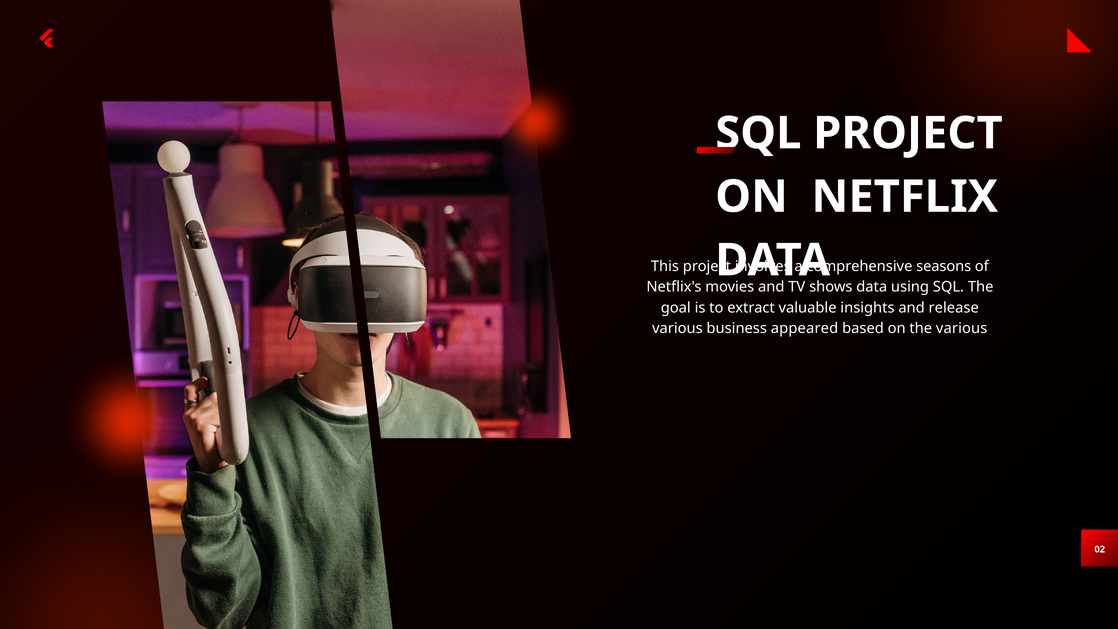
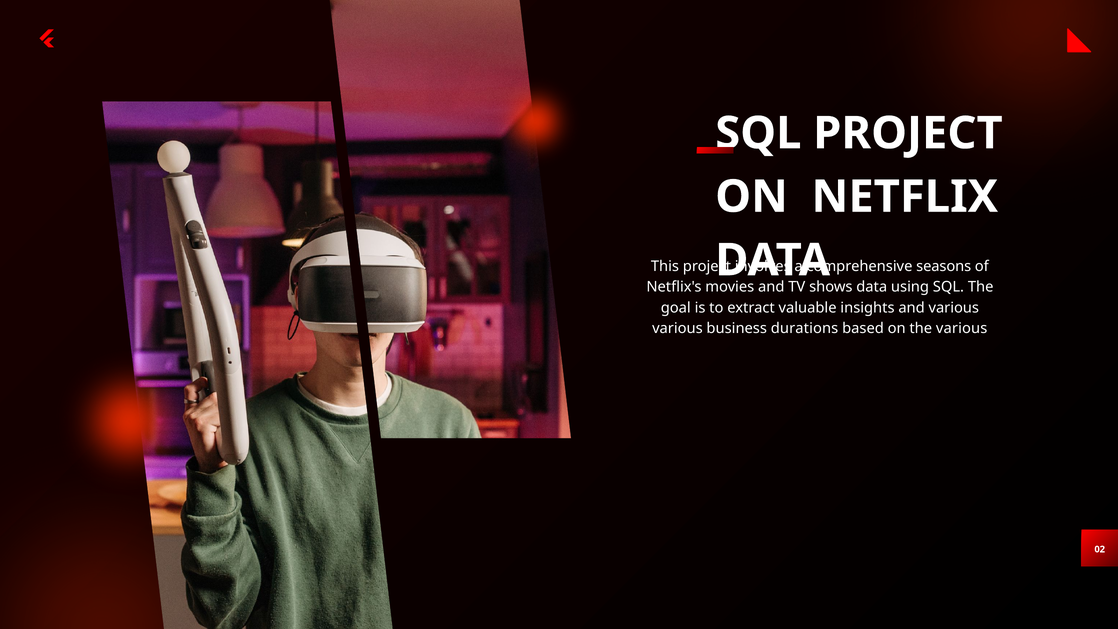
and release: release -> various
appeared: appeared -> durations
